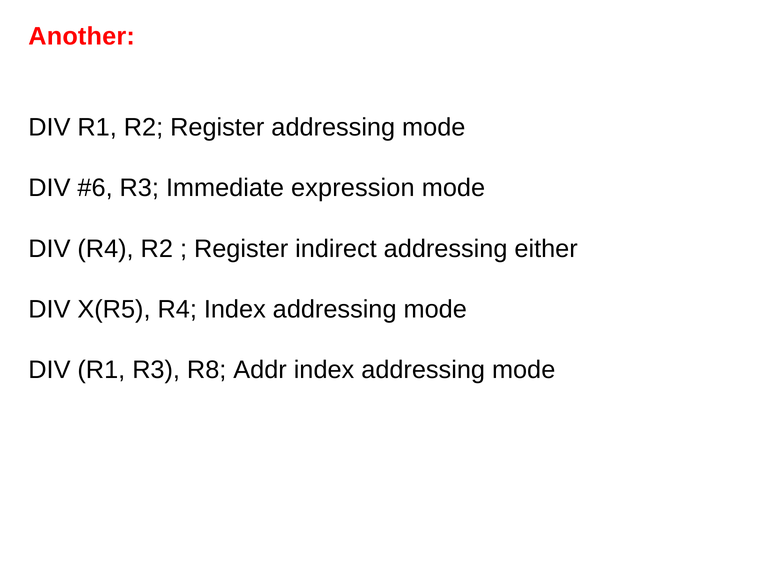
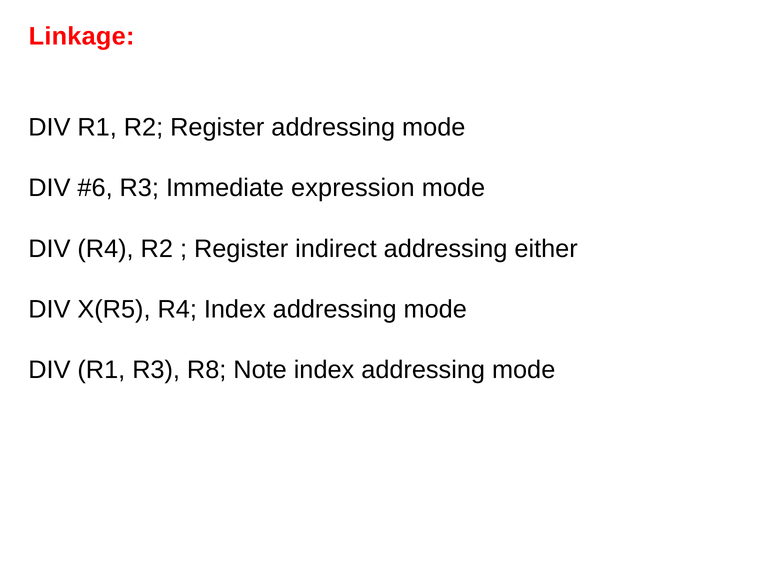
Another: Another -> Linkage
Addr: Addr -> Note
